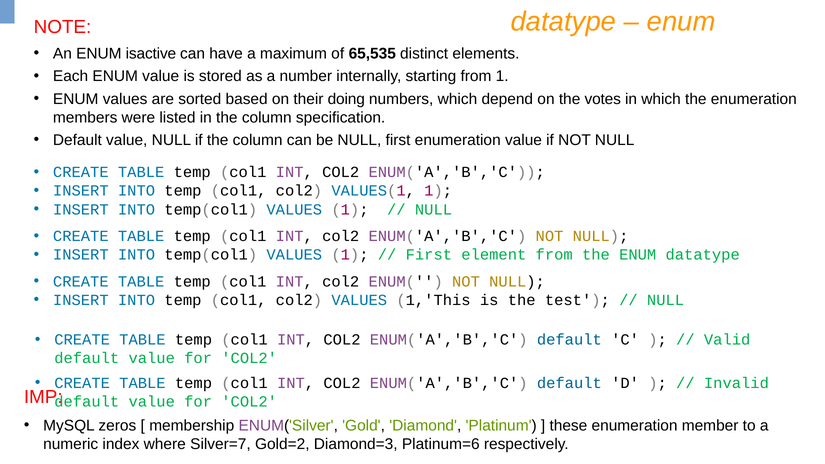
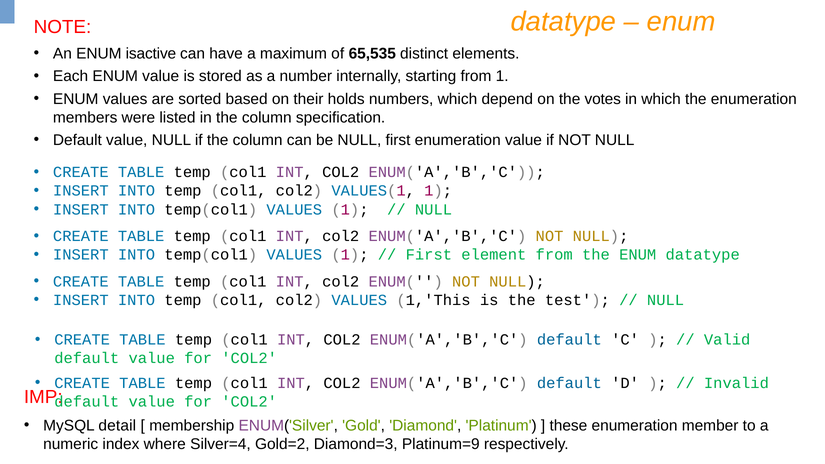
doing: doing -> holds
zeros: zeros -> detail
Silver=7: Silver=7 -> Silver=4
Platinum=6: Platinum=6 -> Platinum=9
